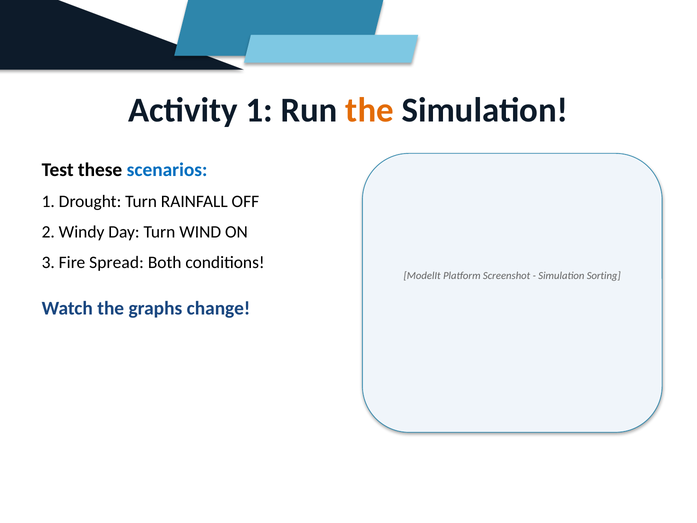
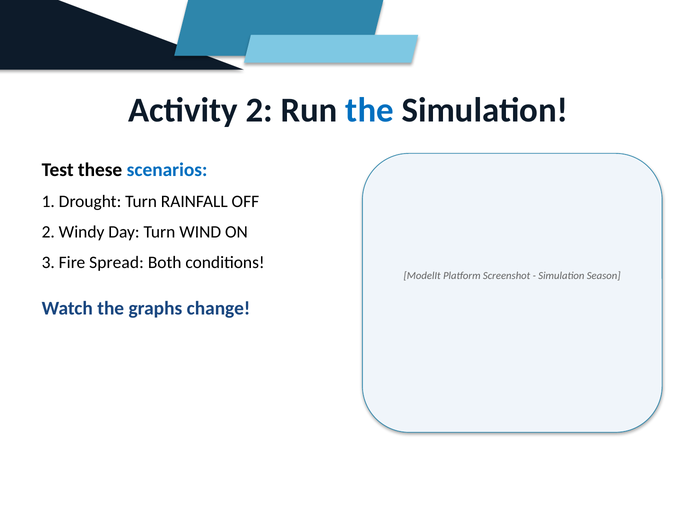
Activity 1: 1 -> 2
the at (370, 110) colour: orange -> blue
Sorting: Sorting -> Season
